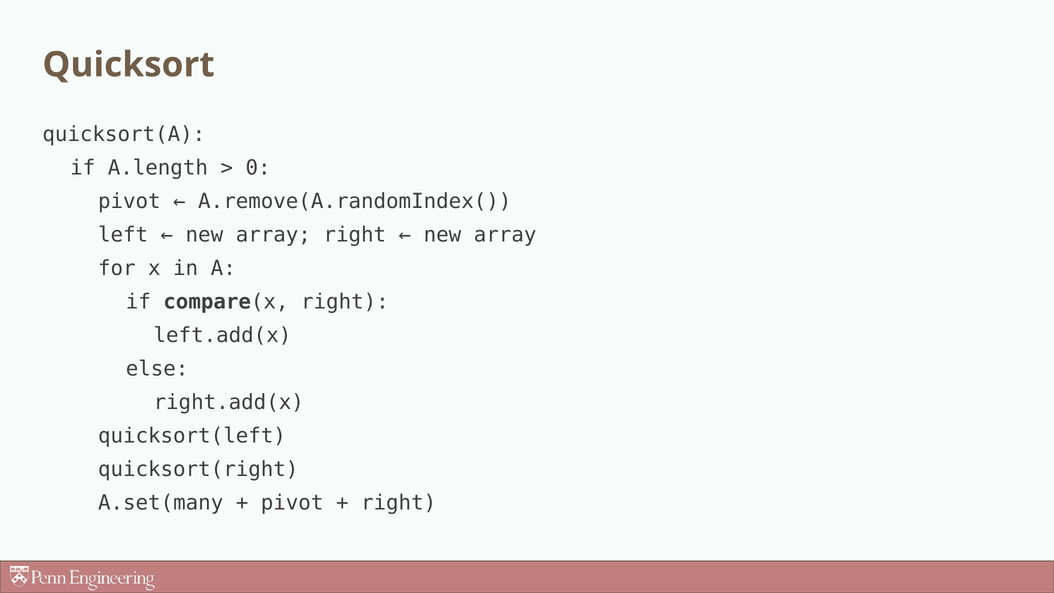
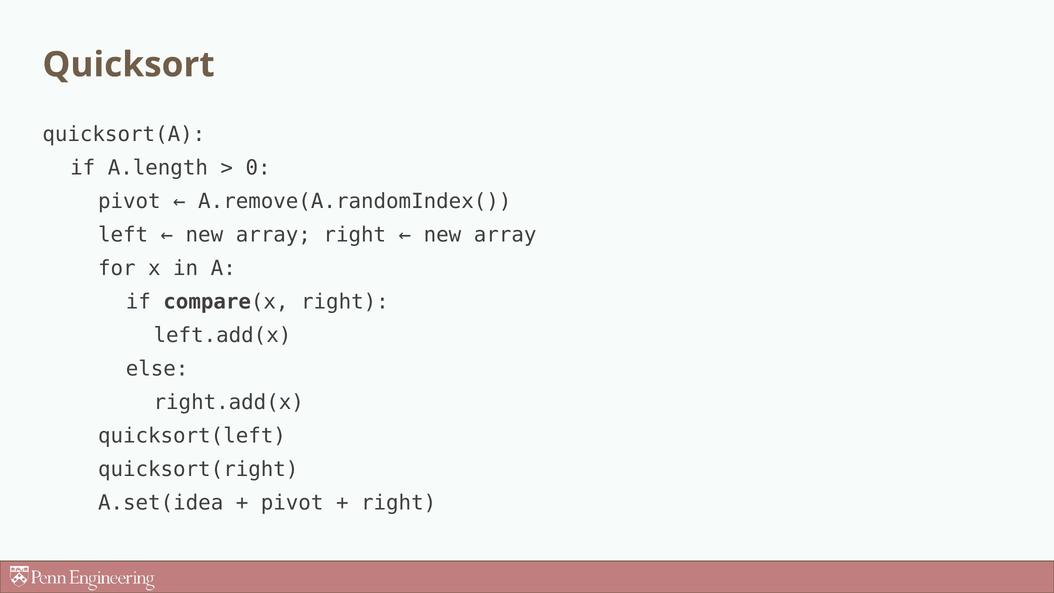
A.set(many: A.set(many -> A.set(idea
